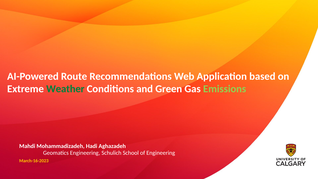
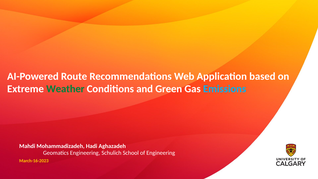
Emissions colour: light green -> light blue
